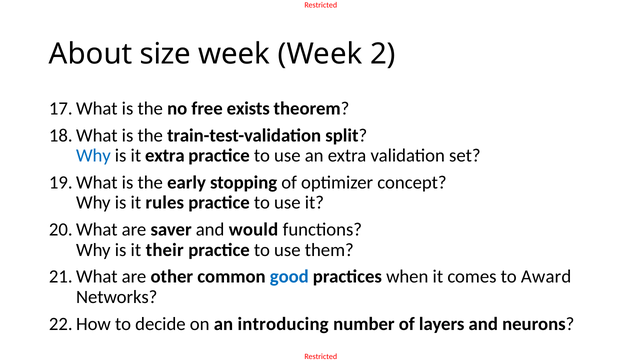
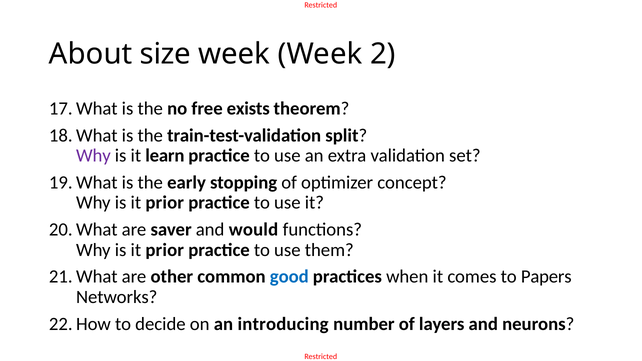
Why at (93, 156) colour: blue -> purple
it extra: extra -> learn
rules at (165, 203): rules -> prior
their at (165, 250): their -> prior
Award: Award -> Papers
